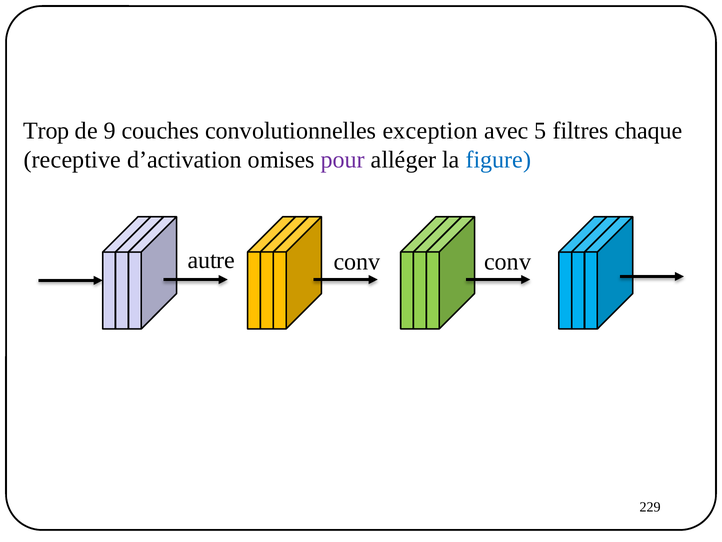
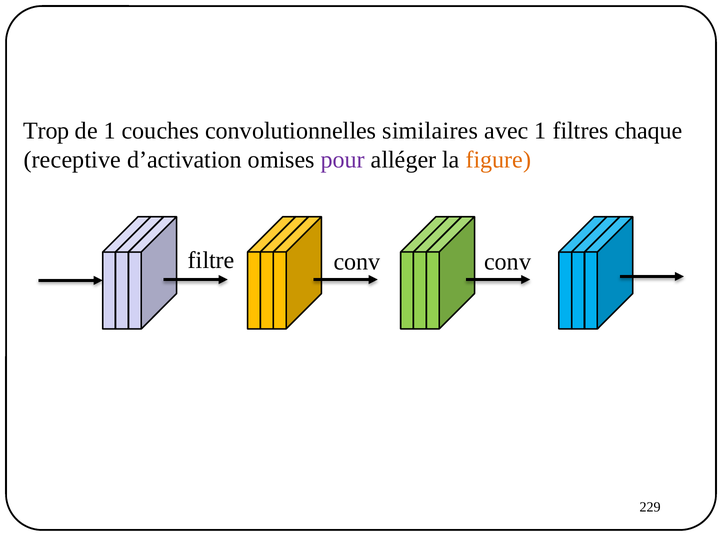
de 9: 9 -> 1
exception: exception -> similaires
avec 5: 5 -> 1
figure colour: blue -> orange
autre: autre -> filtre
